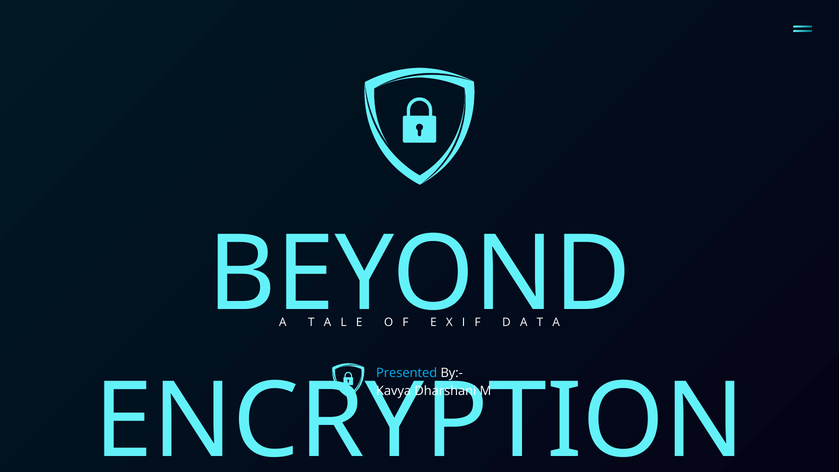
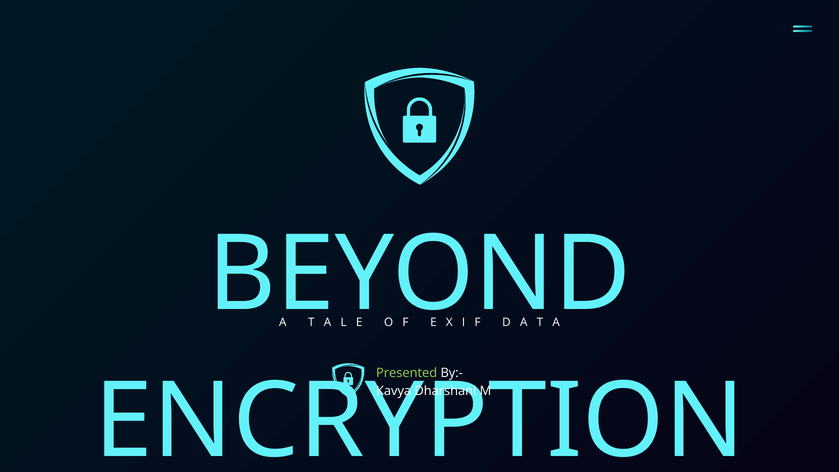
Presented colour: light blue -> light green
